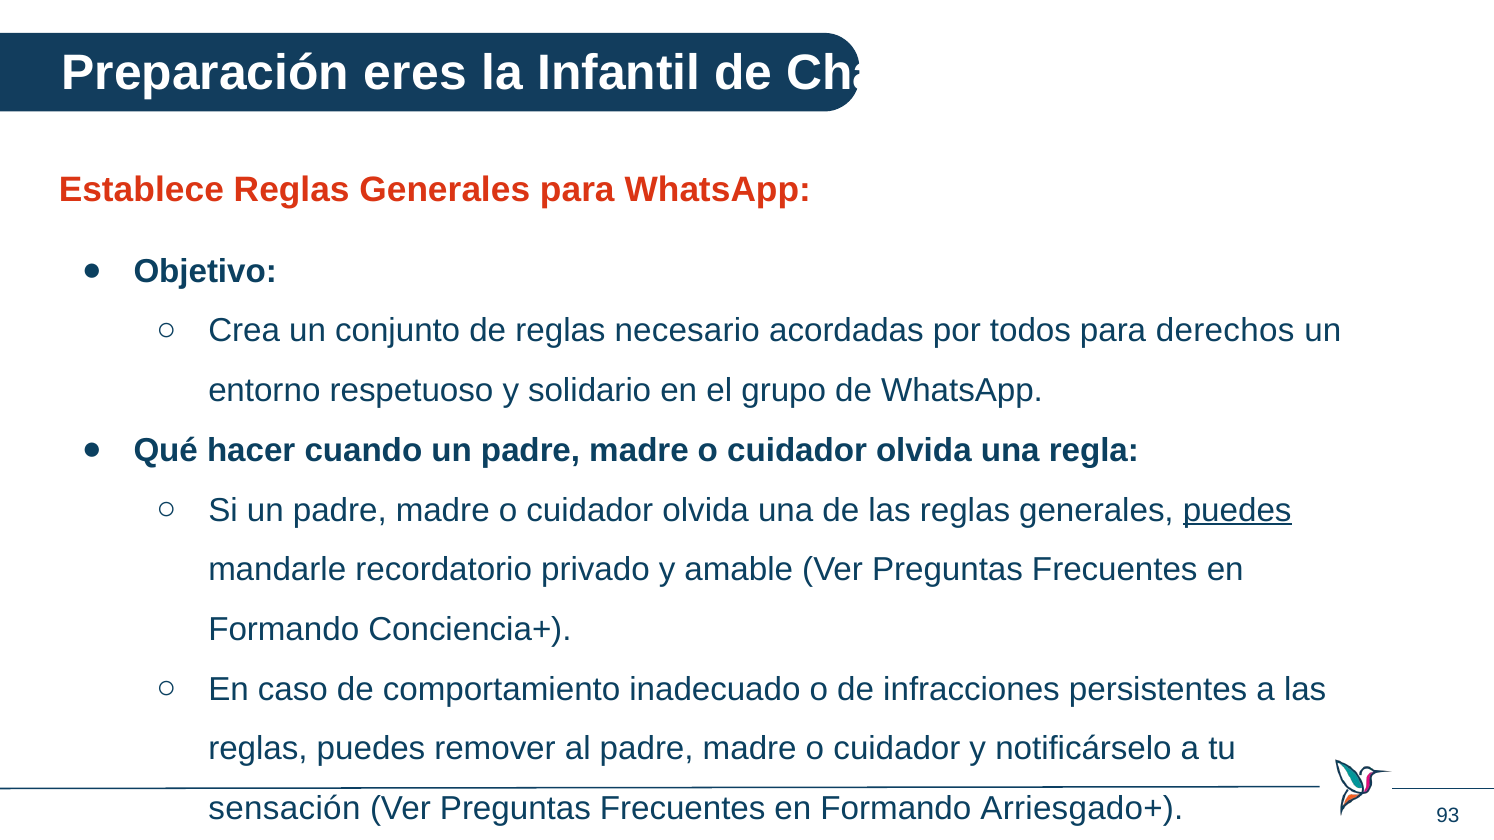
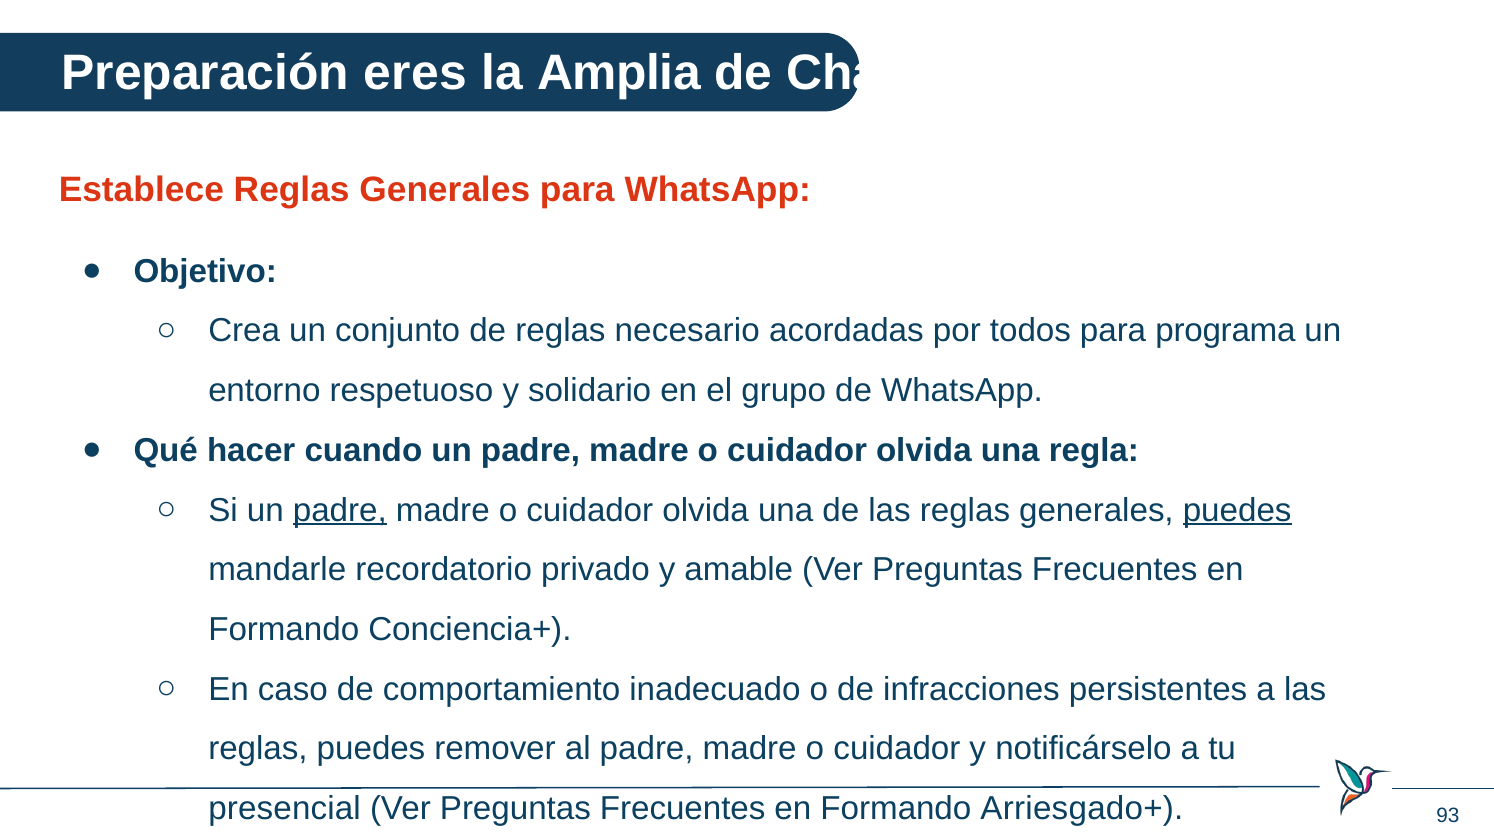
Infantil: Infantil -> Amplia
derechos: derechos -> programa
padre at (340, 510) underline: none -> present
sensación: sensación -> presencial
